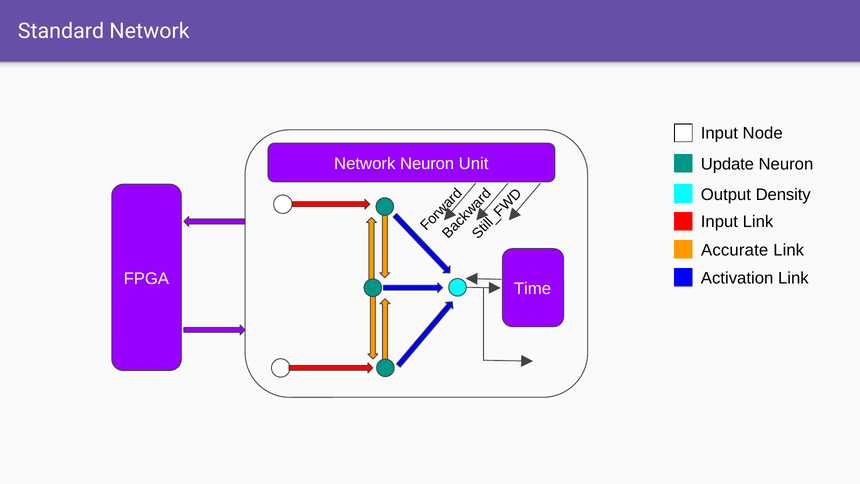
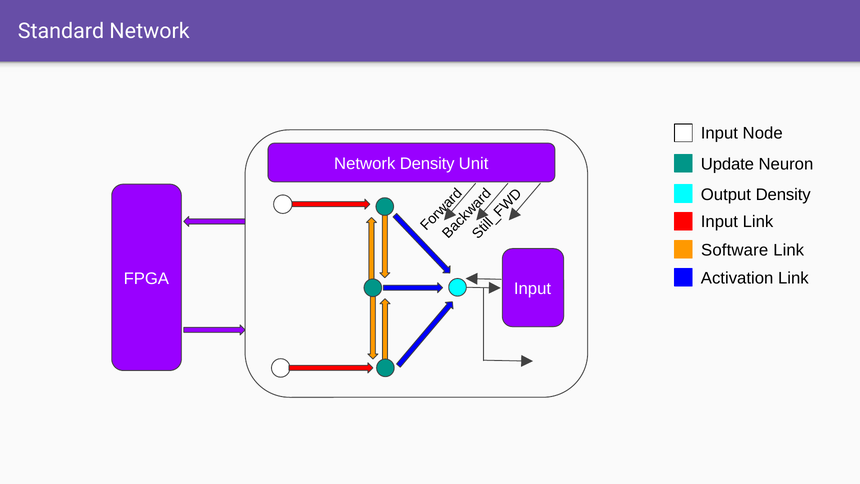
Network Neuron: Neuron -> Density
Accurate: Accurate -> Software
Time at (533, 289): Time -> Input
